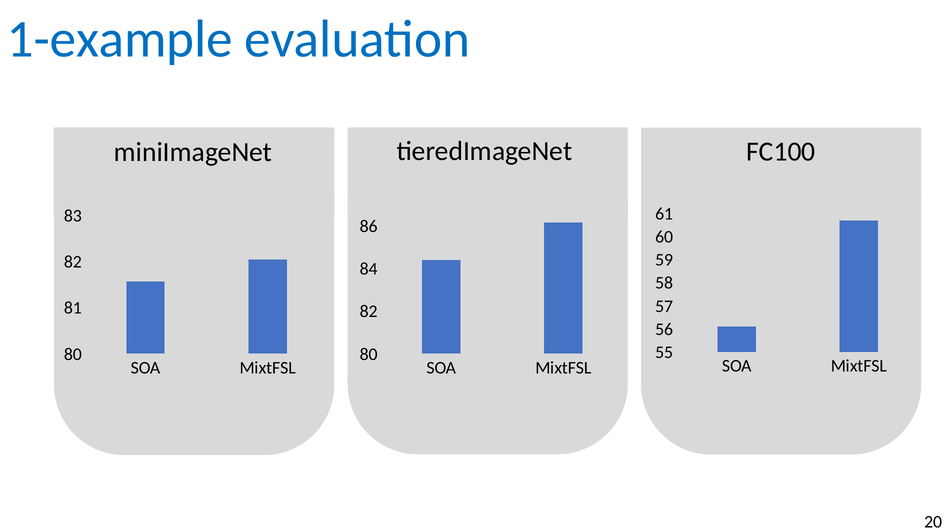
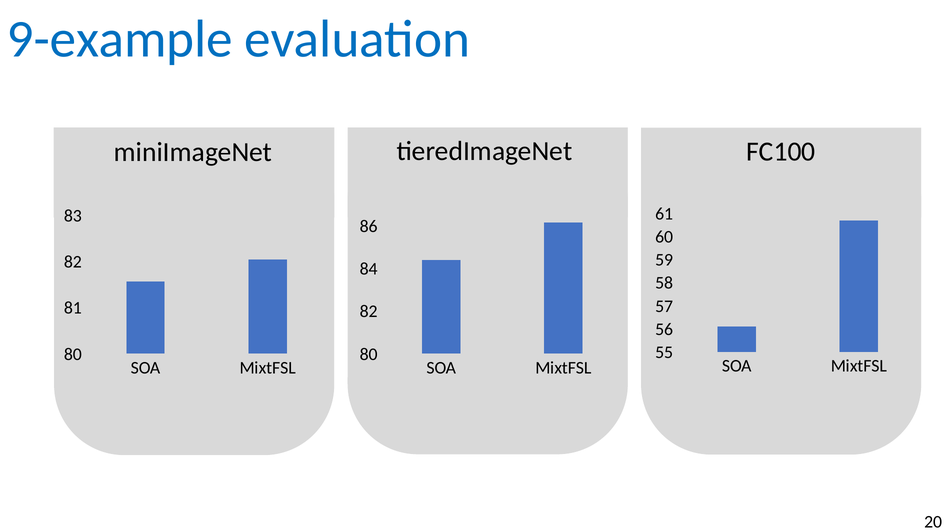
1-example: 1-example -> 9-example
